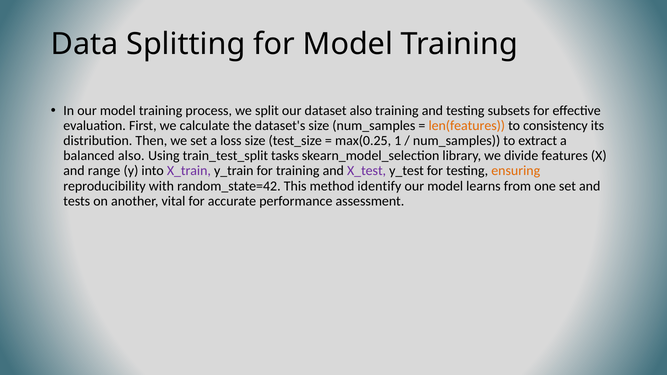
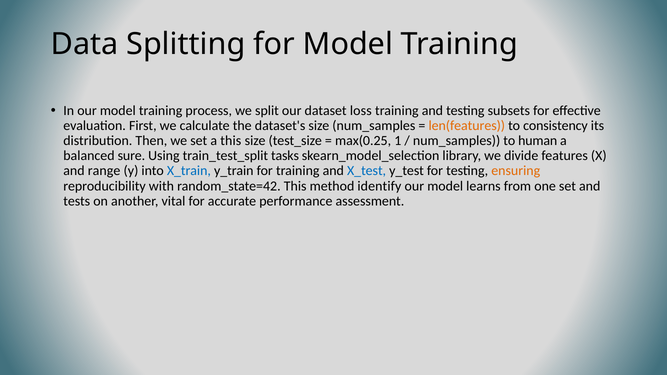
dataset also: also -> loss
a loss: loss -> this
extract: extract -> human
balanced also: also -> sure
X_train colour: purple -> blue
X_test colour: purple -> blue
